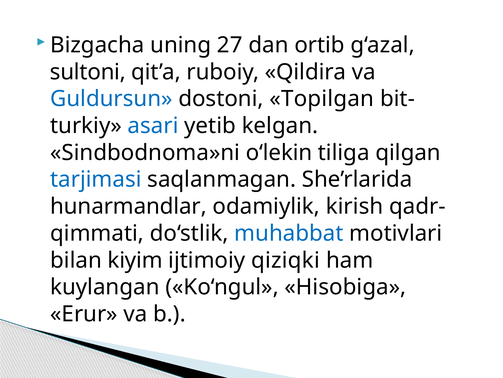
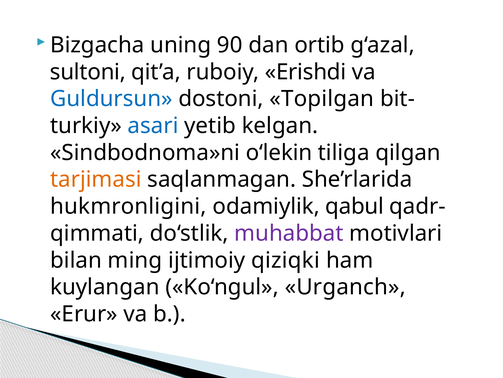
27: 27 -> 90
Qildira: Qildira -> Erishdi
tarjimasi colour: blue -> orange
hunarmandlar: hunarmandlar -> hukmronligini
kirish: kirish -> qabul
muhabbat colour: blue -> purple
kiyim: kiyim -> ming
Hisobiga: Hisobiga -> Urganch
